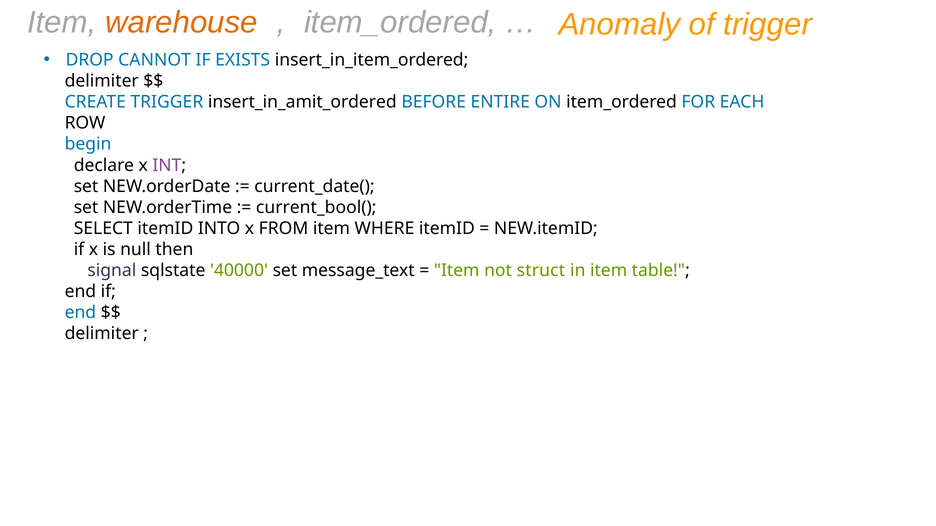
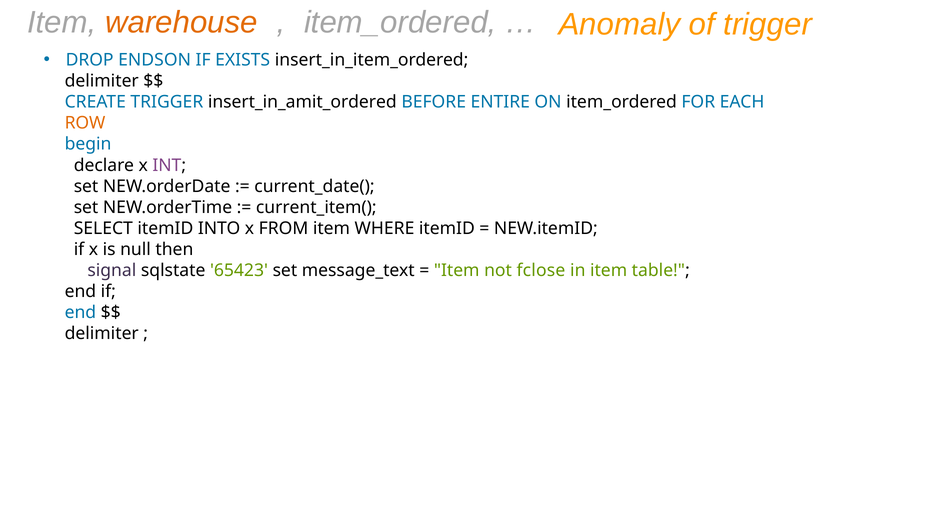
CANNOT: CANNOT -> ENDSON
ROW colour: black -> orange
current_bool(: current_bool( -> current_item(
40000: 40000 -> 65423
struct: struct -> fclose
